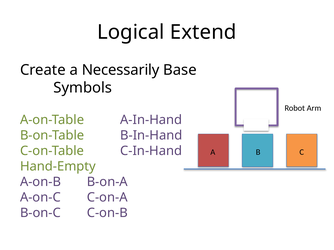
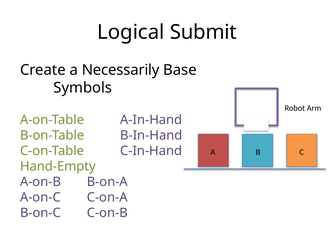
Extend: Extend -> Submit
